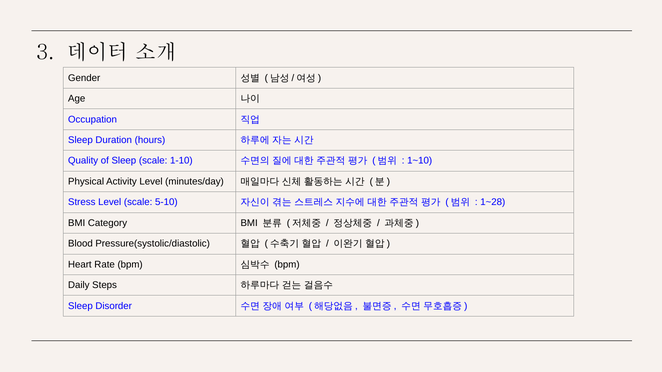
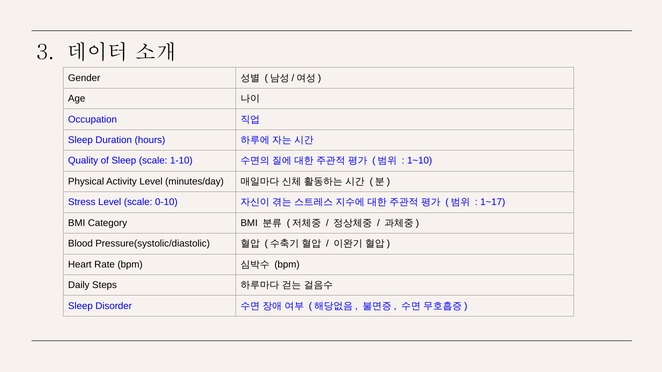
5-10: 5-10 -> 0-10
1~28: 1~28 -> 1~17
